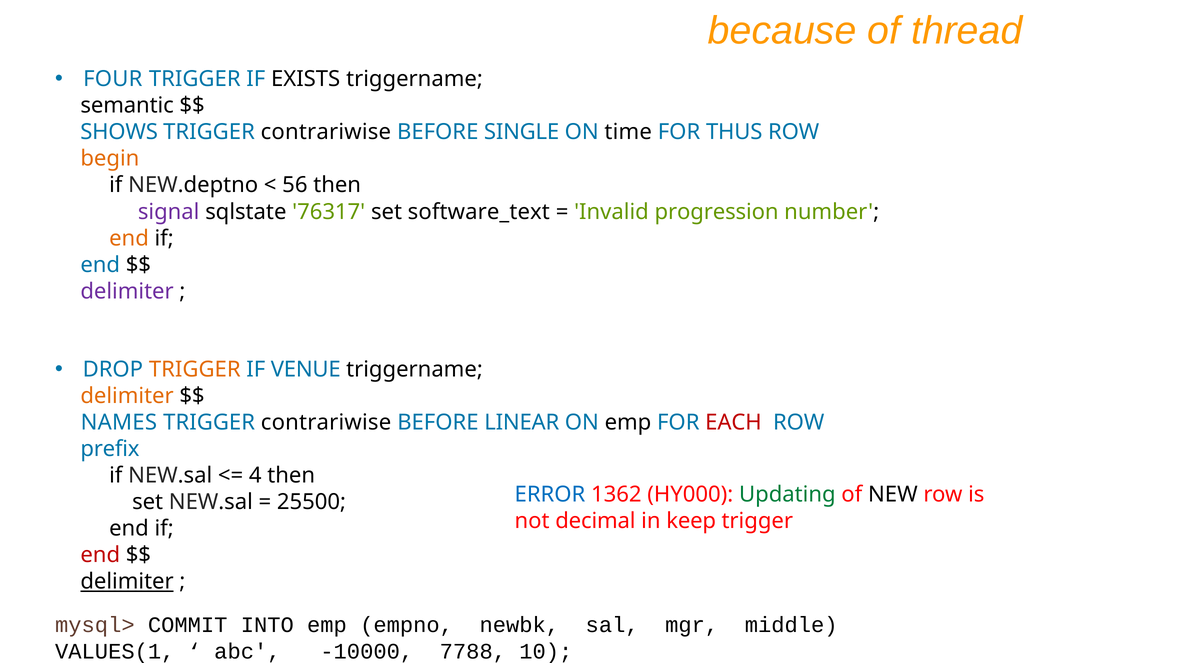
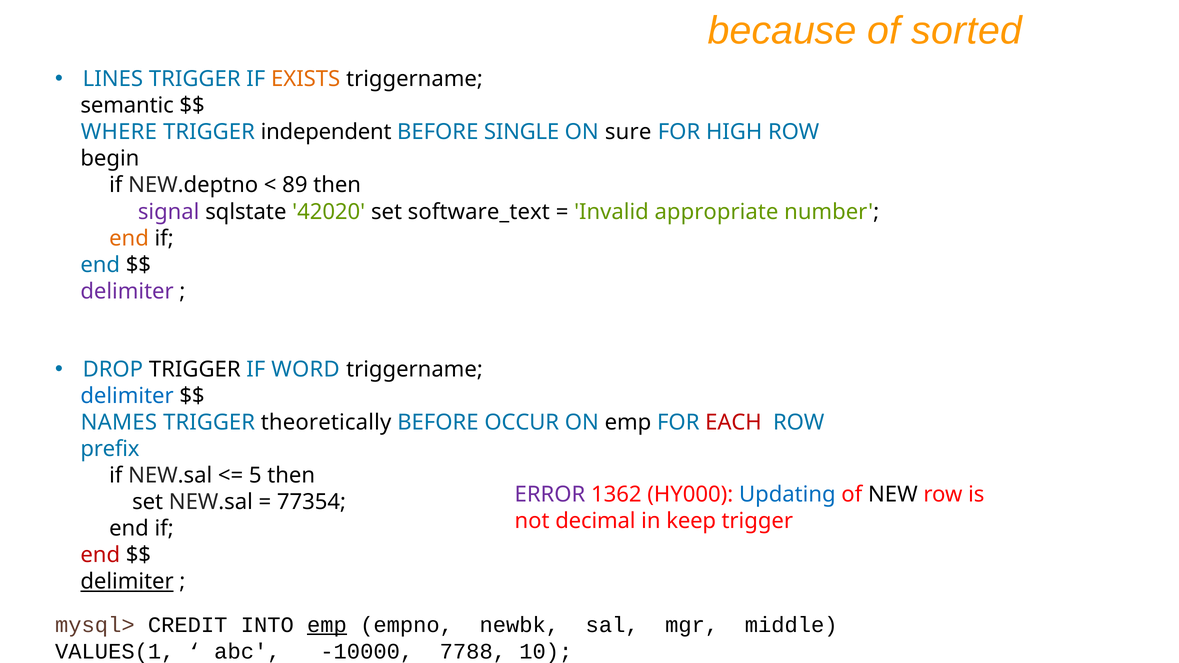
thread: thread -> sorted
FOUR: FOUR -> LINES
EXISTS colour: black -> orange
SHOWS: SHOWS -> WHERE
contrariwise at (326, 132): contrariwise -> independent
time: time -> sure
THUS: THUS -> HIGH
begin colour: orange -> black
56: 56 -> 89
76317: 76317 -> 42020
progression: progression -> appropriate
TRIGGER at (195, 370) colour: orange -> black
VENUE: VENUE -> WORD
delimiter at (127, 396) colour: orange -> blue
contrariwise at (326, 423): contrariwise -> theoretically
LINEAR: LINEAR -> OCCUR
4: 4 -> 5
ERROR colour: blue -> purple
Updating colour: green -> blue
25500: 25500 -> 77354
COMMIT: COMMIT -> CREDIT
emp at (327, 625) underline: none -> present
